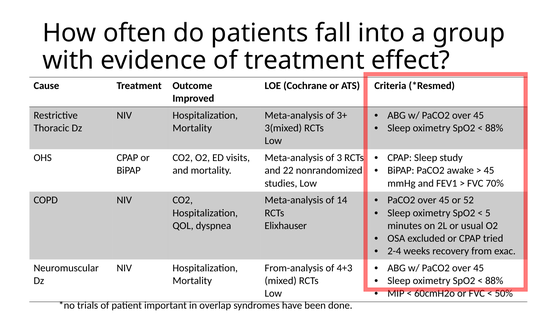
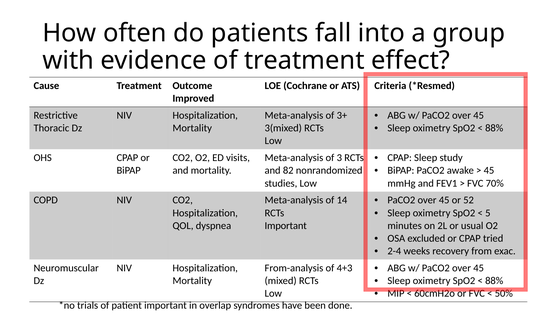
22: 22 -> 82
Elixhauser at (286, 226): Elixhauser -> Important
